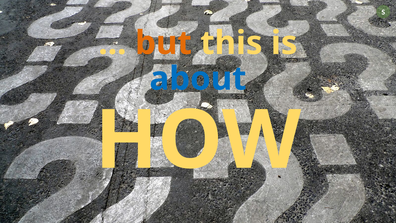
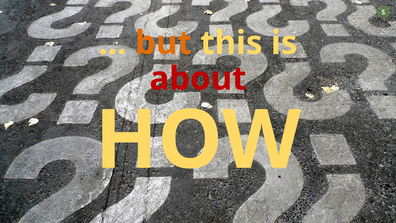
about colour: blue -> red
